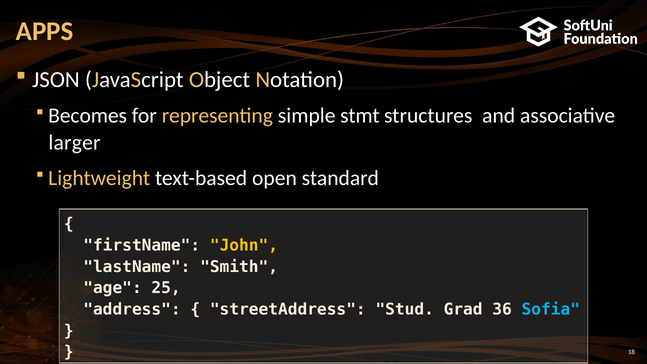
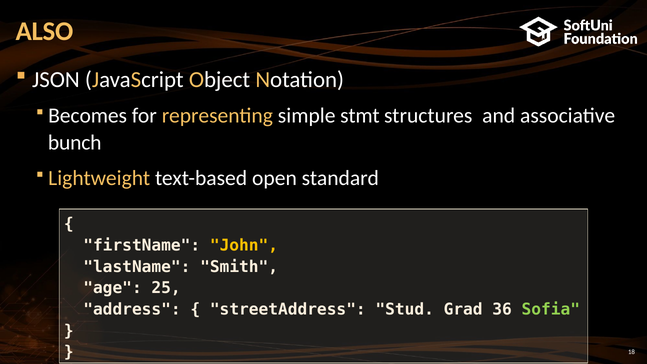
APPS: APPS -> ALSO
larger: larger -> bunch
Sofia colour: light blue -> light green
